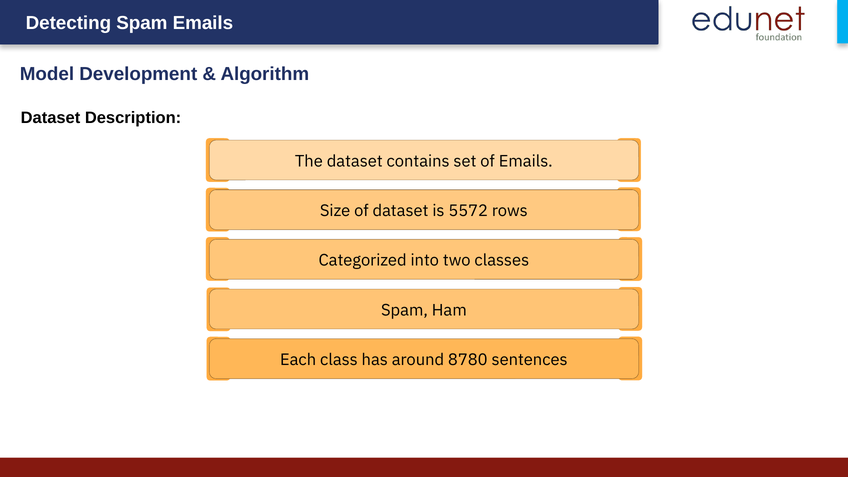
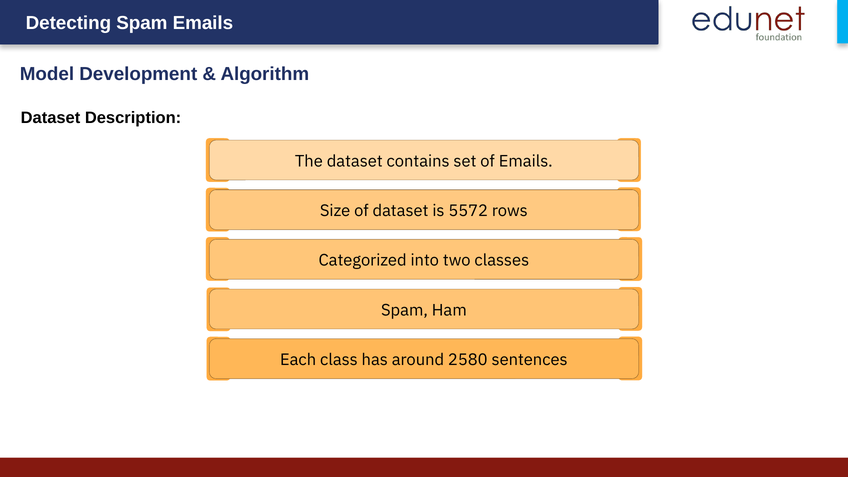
8780: 8780 -> 2580
